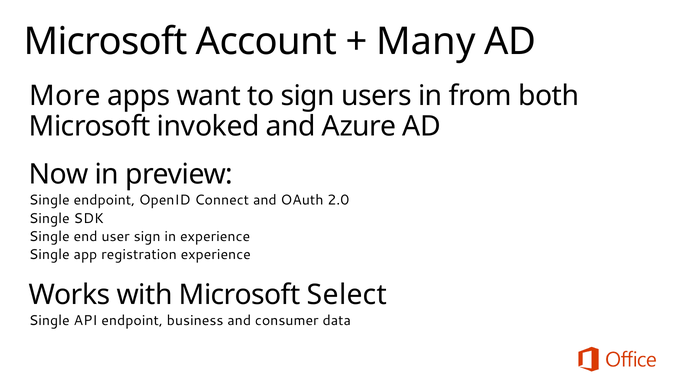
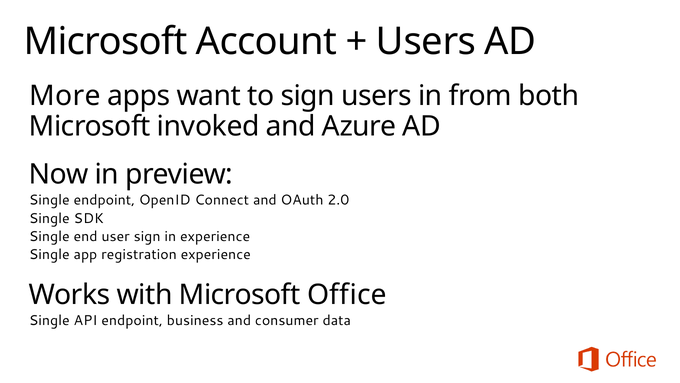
Many at (426, 42): Many -> Users
Select: Select -> Office
